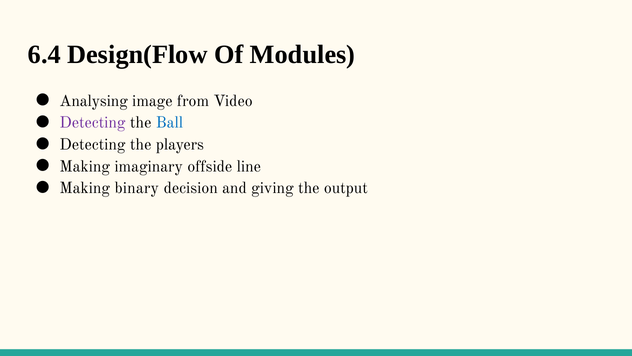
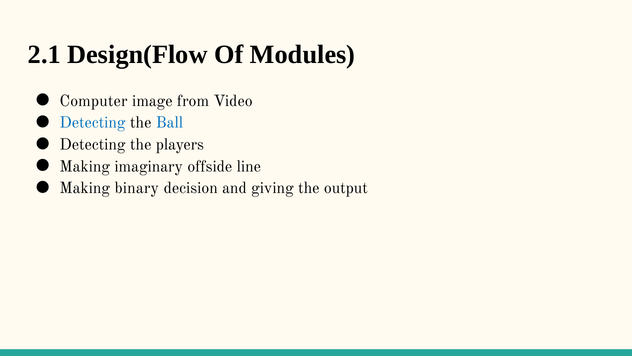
6.4: 6.4 -> 2.1
Analysing: Analysing -> Computer
Detecting at (92, 123) colour: purple -> blue
